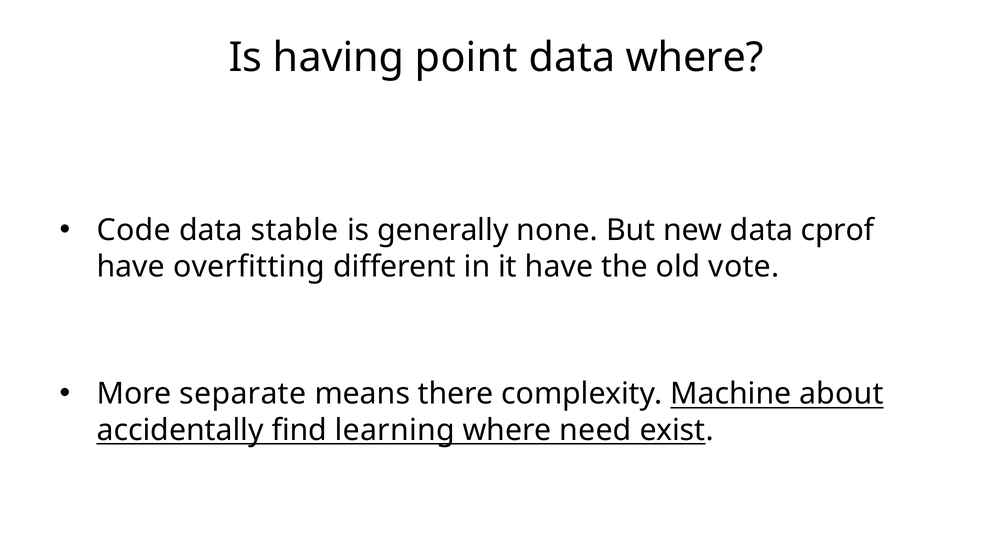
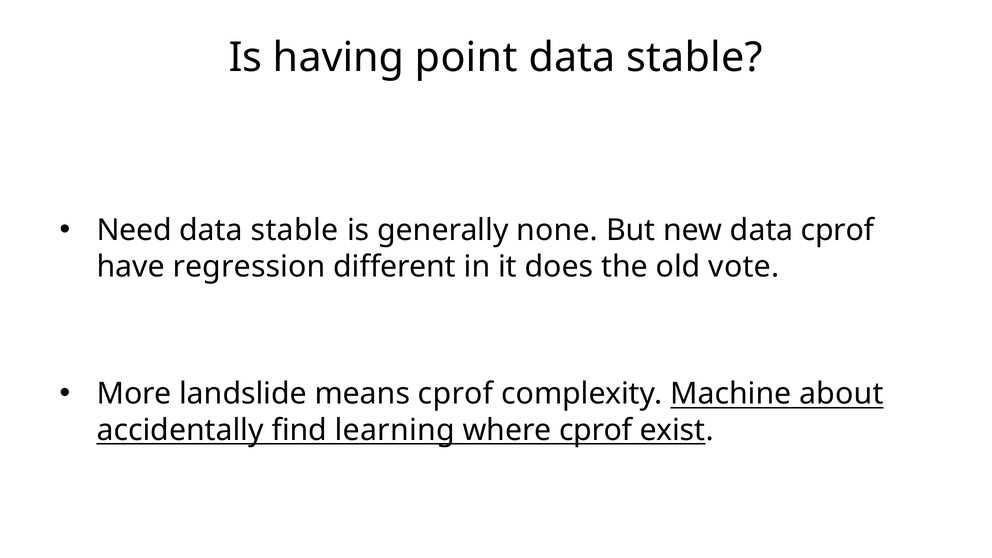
where at (695, 57): where -> stable
Code: Code -> Need
overfitting: overfitting -> regression
it have: have -> does
separate: separate -> landslide
means there: there -> cprof
where need: need -> cprof
